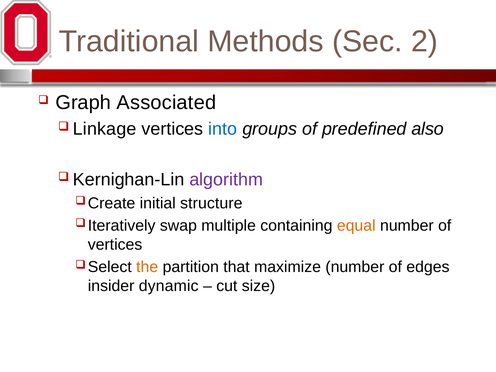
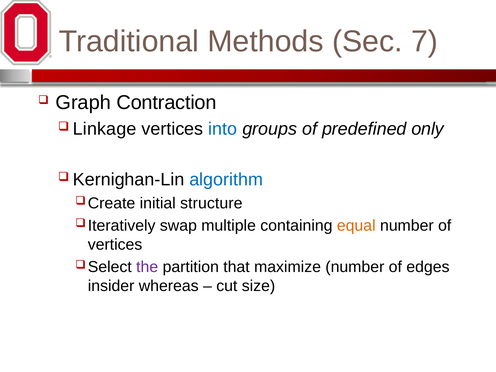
2: 2 -> 7
Associated: Associated -> Contraction
also: also -> only
algorithm colour: purple -> blue
the colour: orange -> purple
dynamic: dynamic -> whereas
